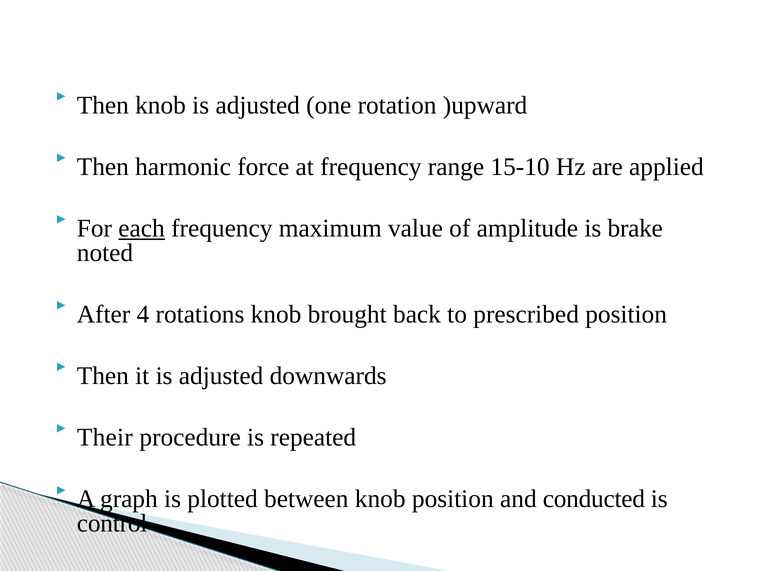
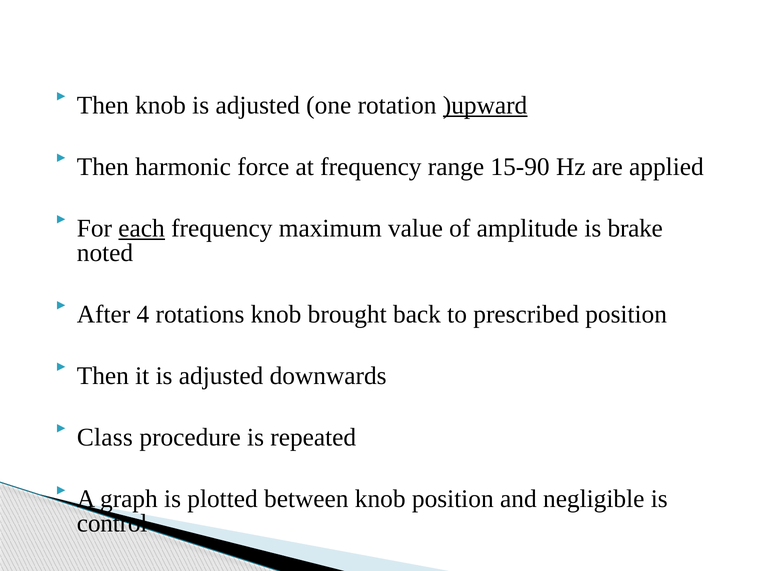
)upward underline: none -> present
15-10: 15-10 -> 15-90
Their: Their -> Class
conducted: conducted -> negligible
